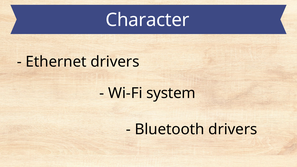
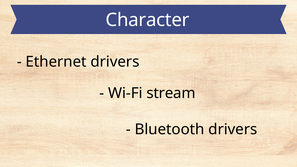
system: system -> stream
